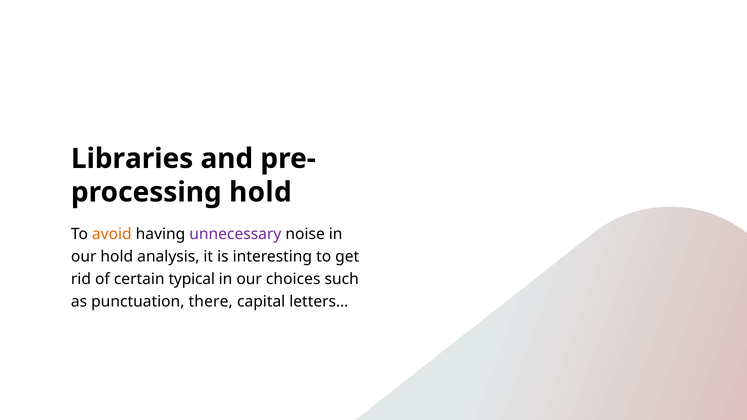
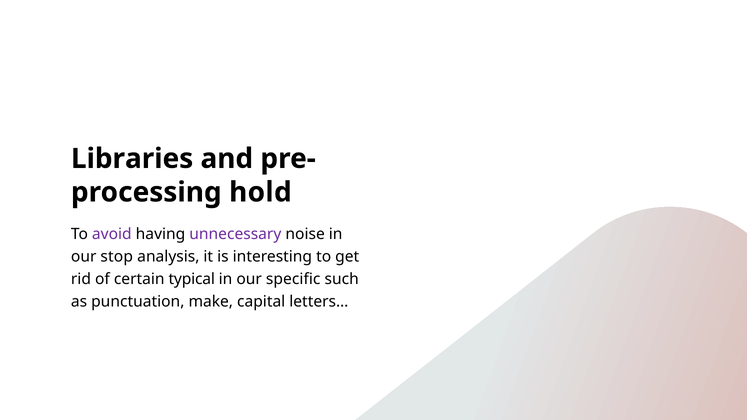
avoid colour: orange -> purple
our hold: hold -> stop
choices: choices -> specific
there: there -> make
